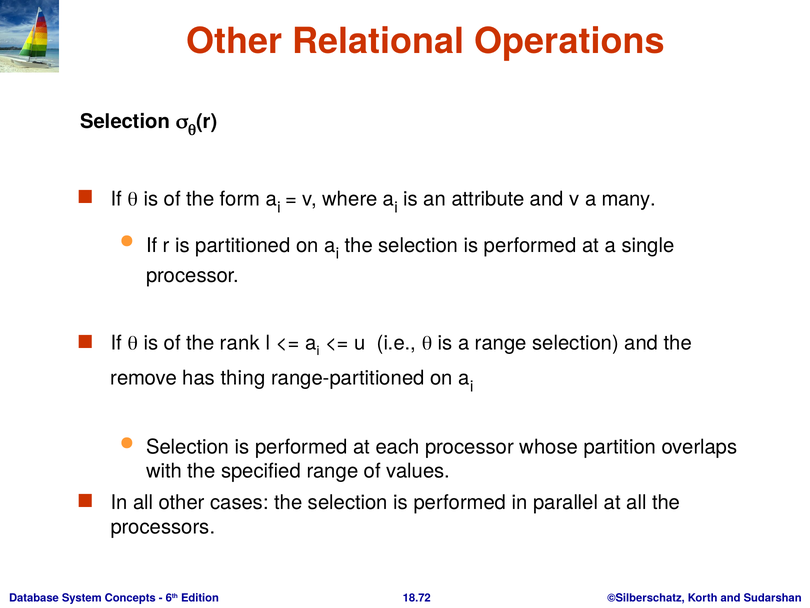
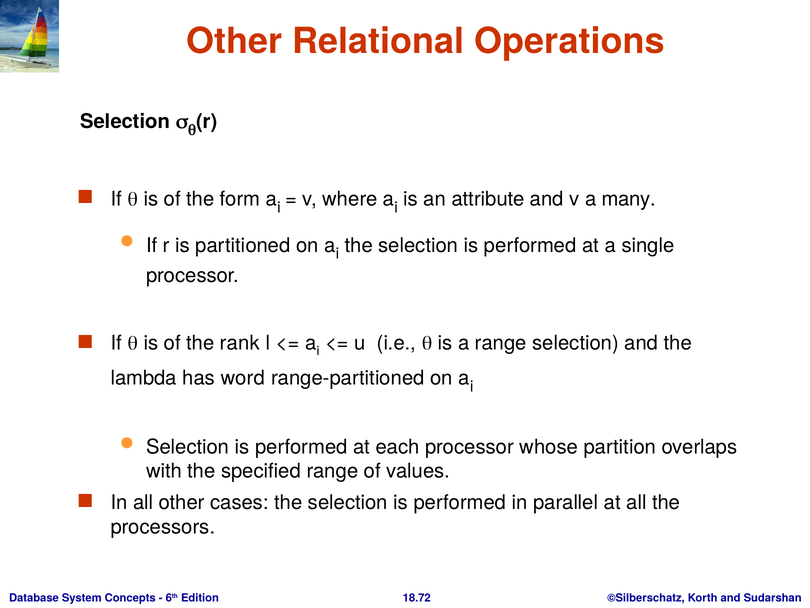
remove: remove -> lambda
thing: thing -> word
